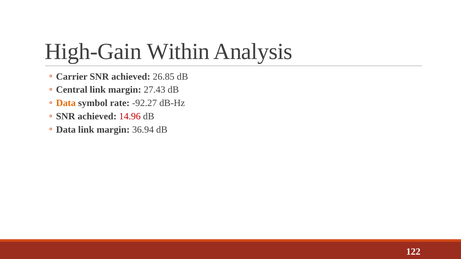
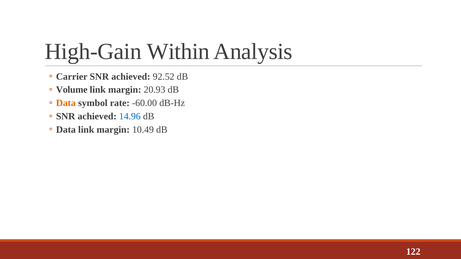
26.85: 26.85 -> 92.52
Central: Central -> Volume
27.43: 27.43 -> 20.93
-92.27: -92.27 -> -60.00
14.96 colour: red -> blue
36.94: 36.94 -> 10.49
